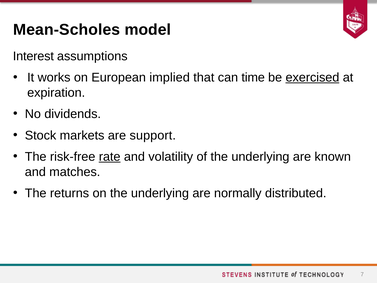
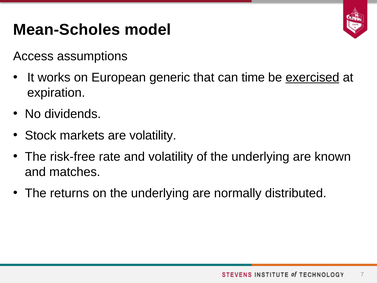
Interest: Interest -> Access
implied: implied -> generic
are support: support -> volatility
rate underline: present -> none
